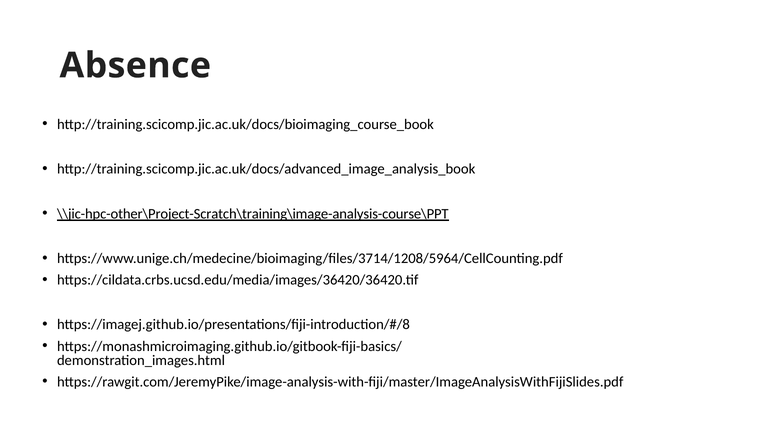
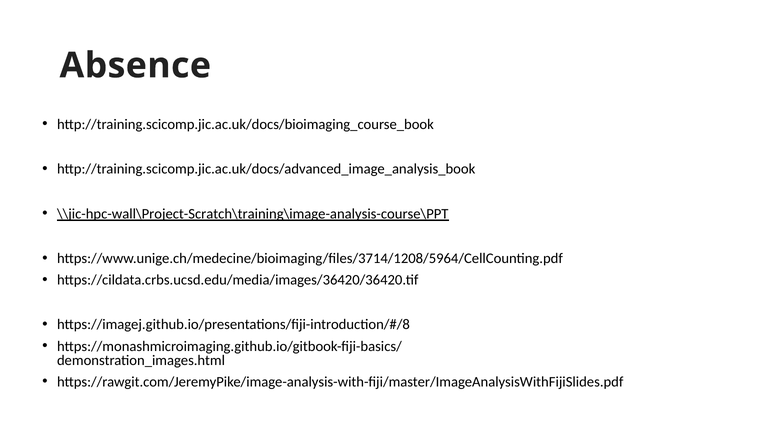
\\jic-hpc-other\Project-Scratch\training\image-analysis-course\PPT: \\jic-hpc-other\Project-Scratch\training\image-analysis-course\PPT -> \\jic-hpc-wall\Project-Scratch\training\image-analysis-course\PPT
